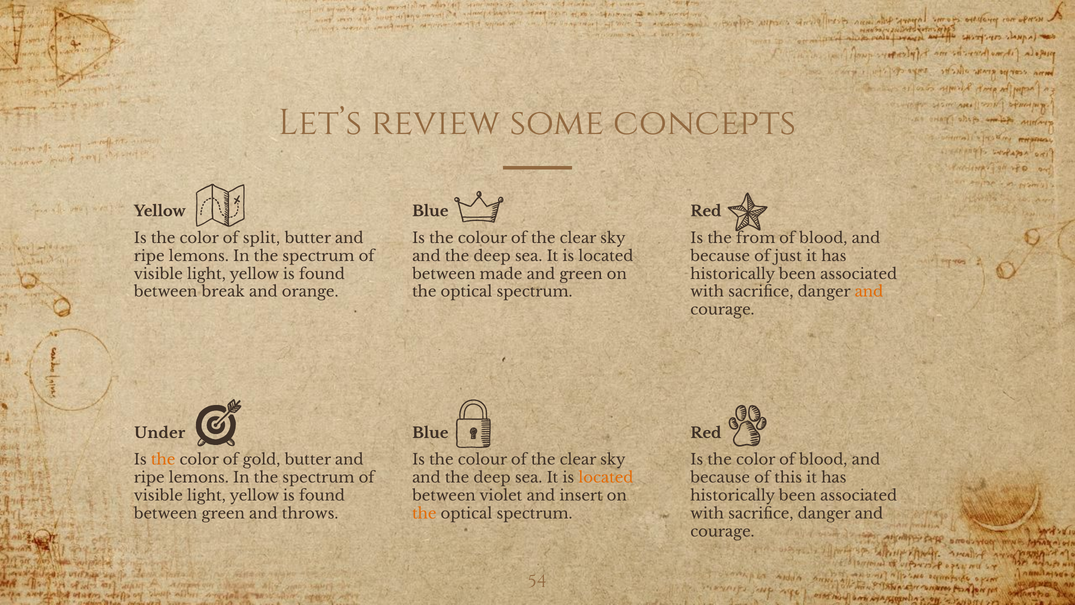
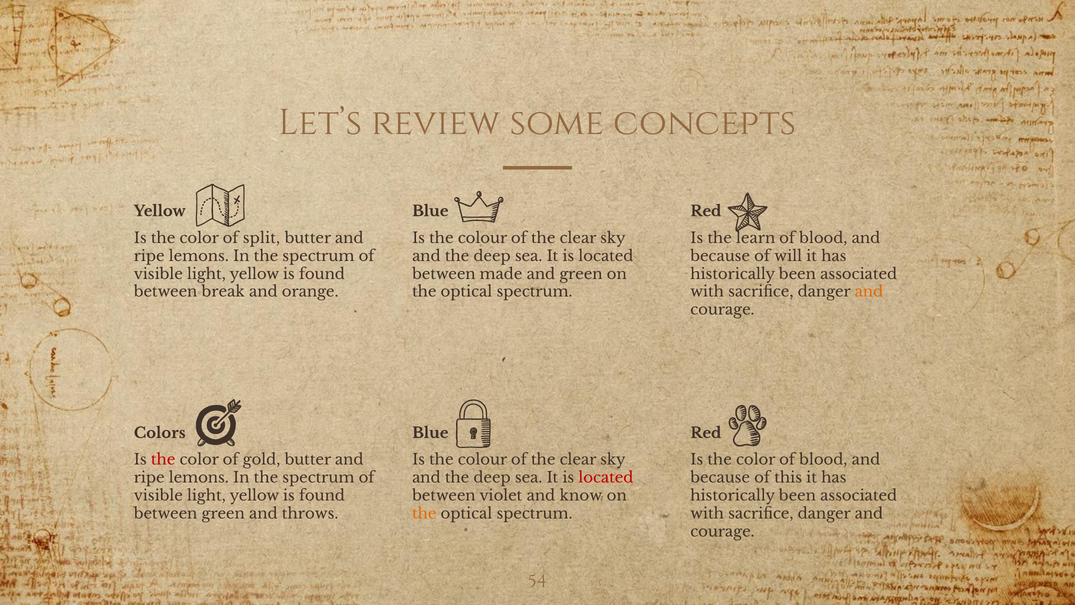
from: from -> learn
just: just -> will
Under: Under -> Colors
the at (163, 460) colour: orange -> red
located at (606, 478) colour: orange -> red
insert: insert -> know
